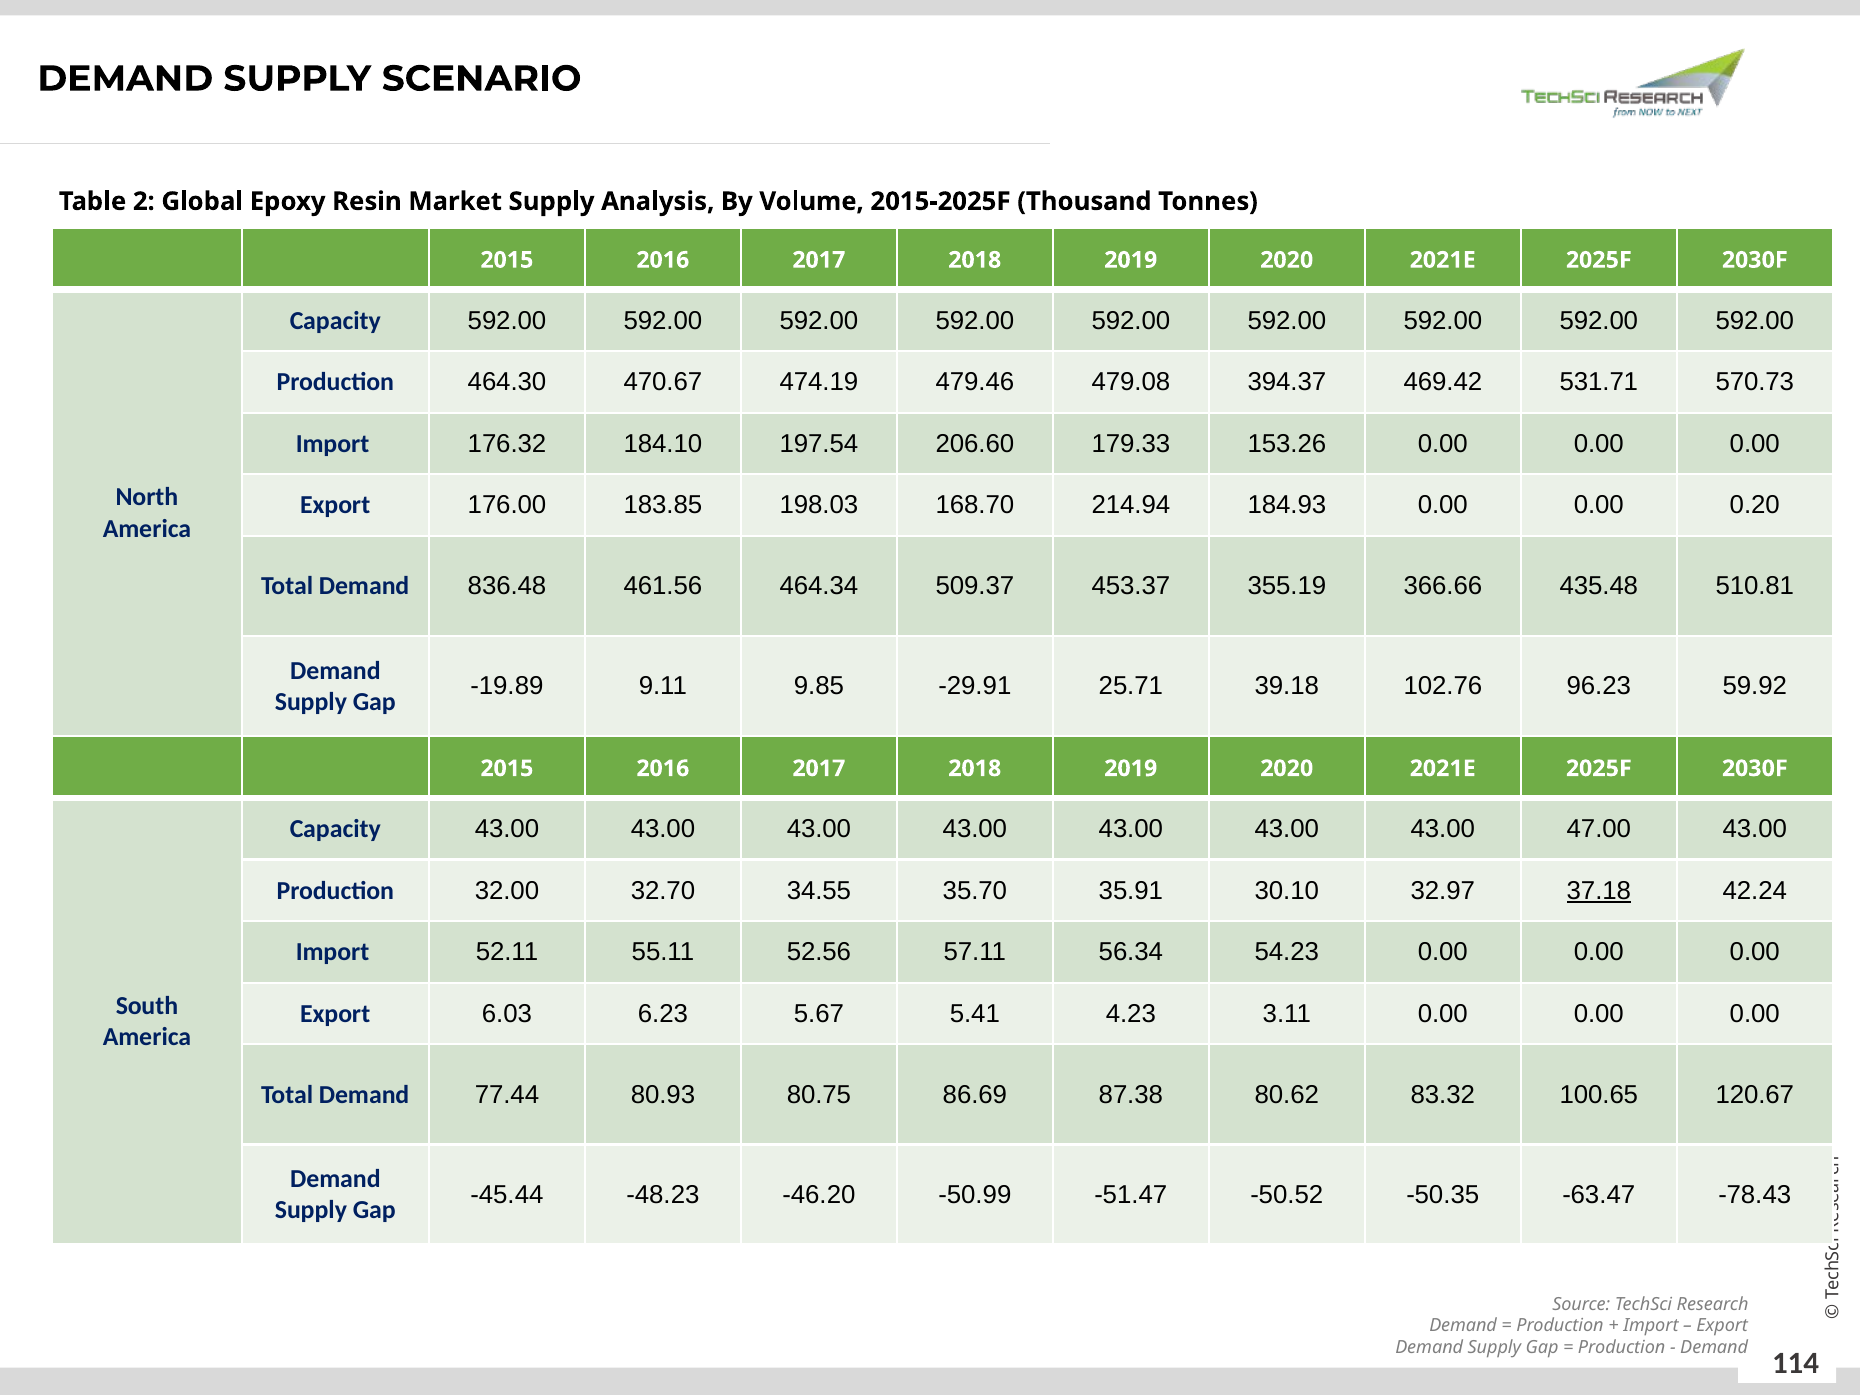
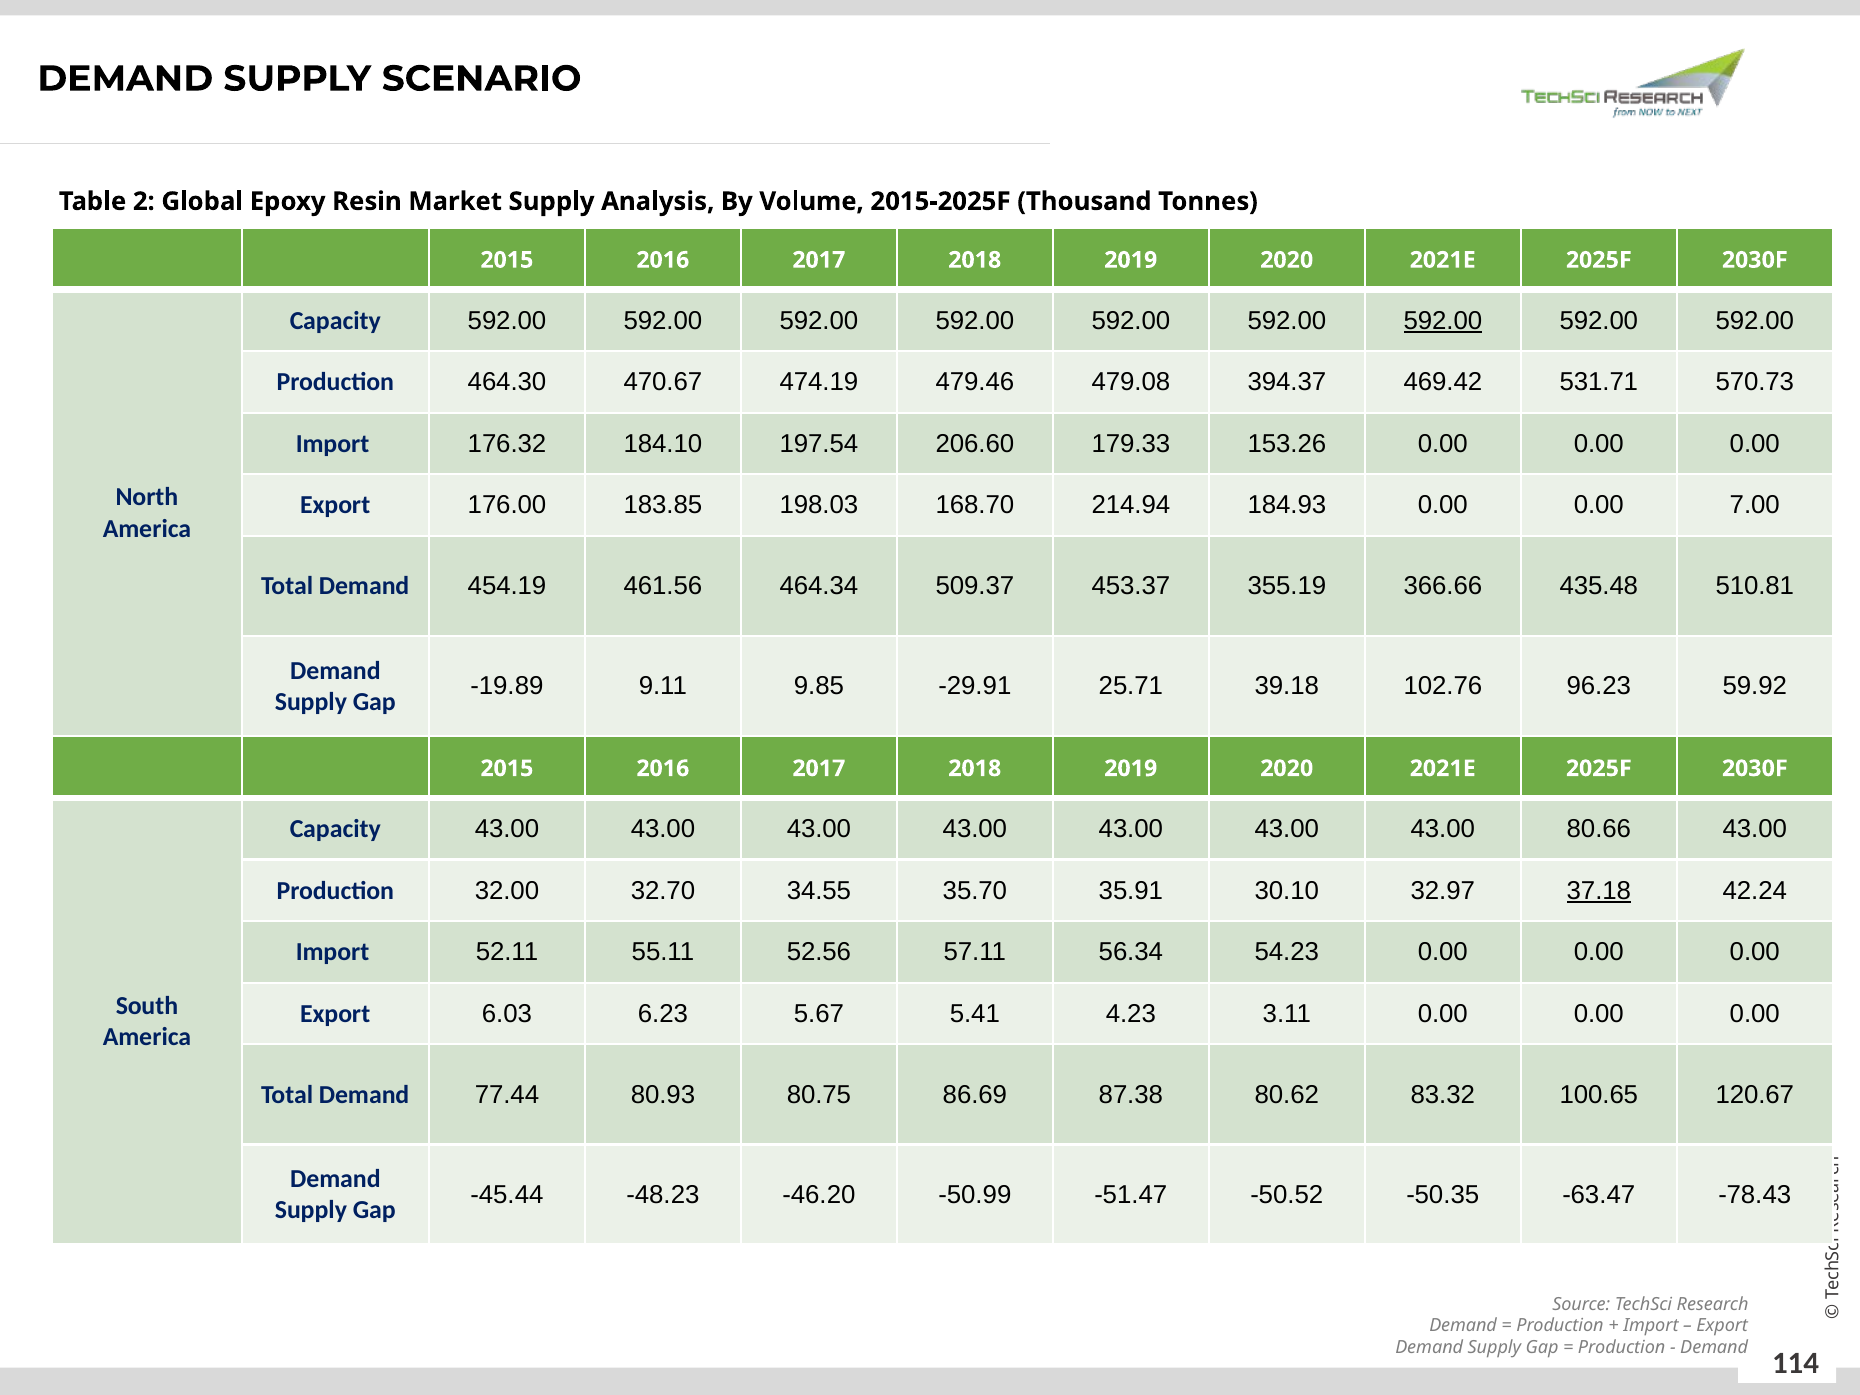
592.00 at (1443, 321) underline: none -> present
0.20: 0.20 -> 7.00
836.48: 836.48 -> 454.19
47.00: 47.00 -> 80.66
